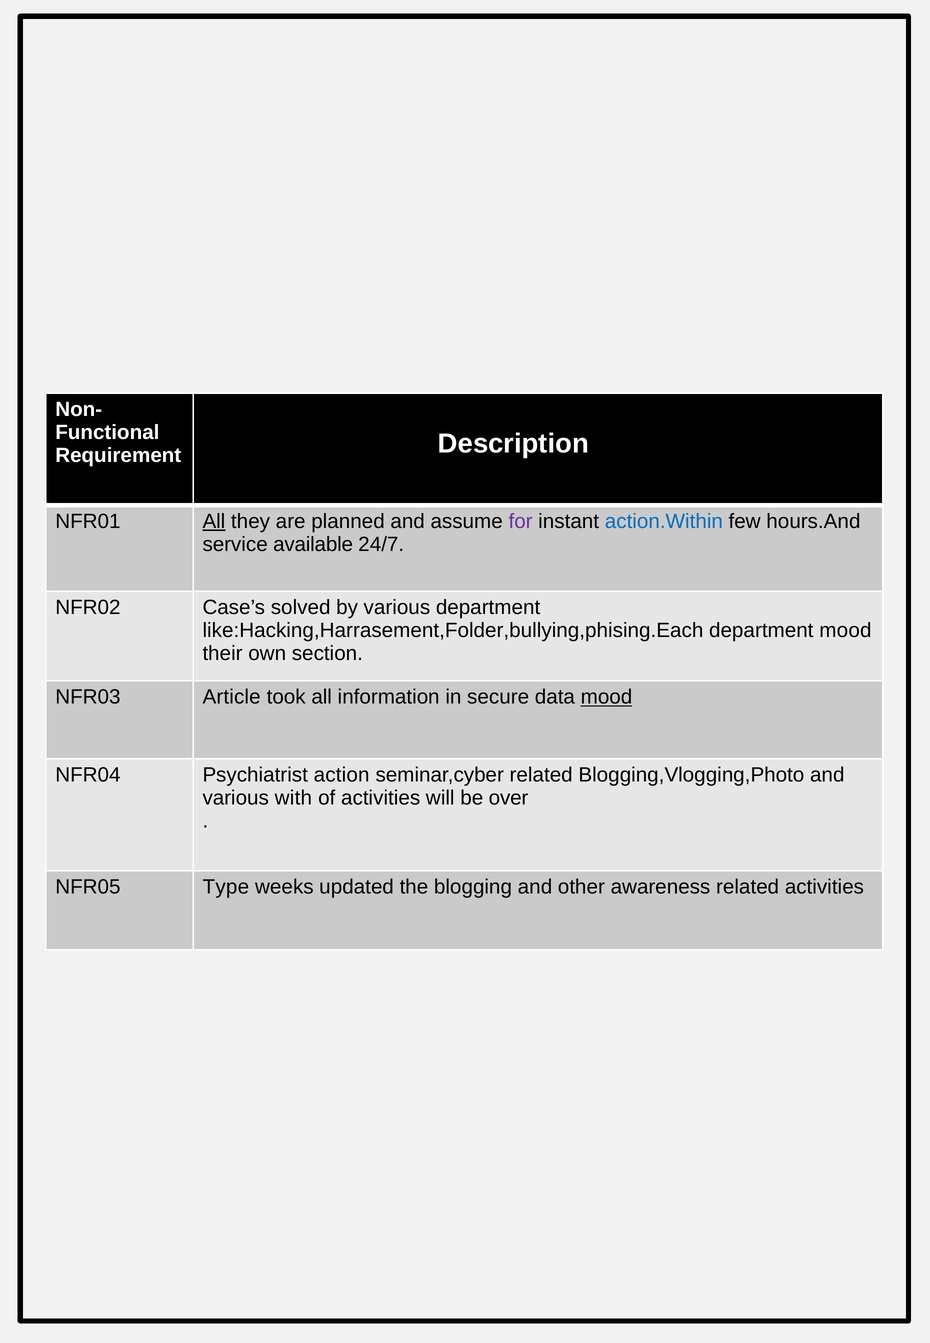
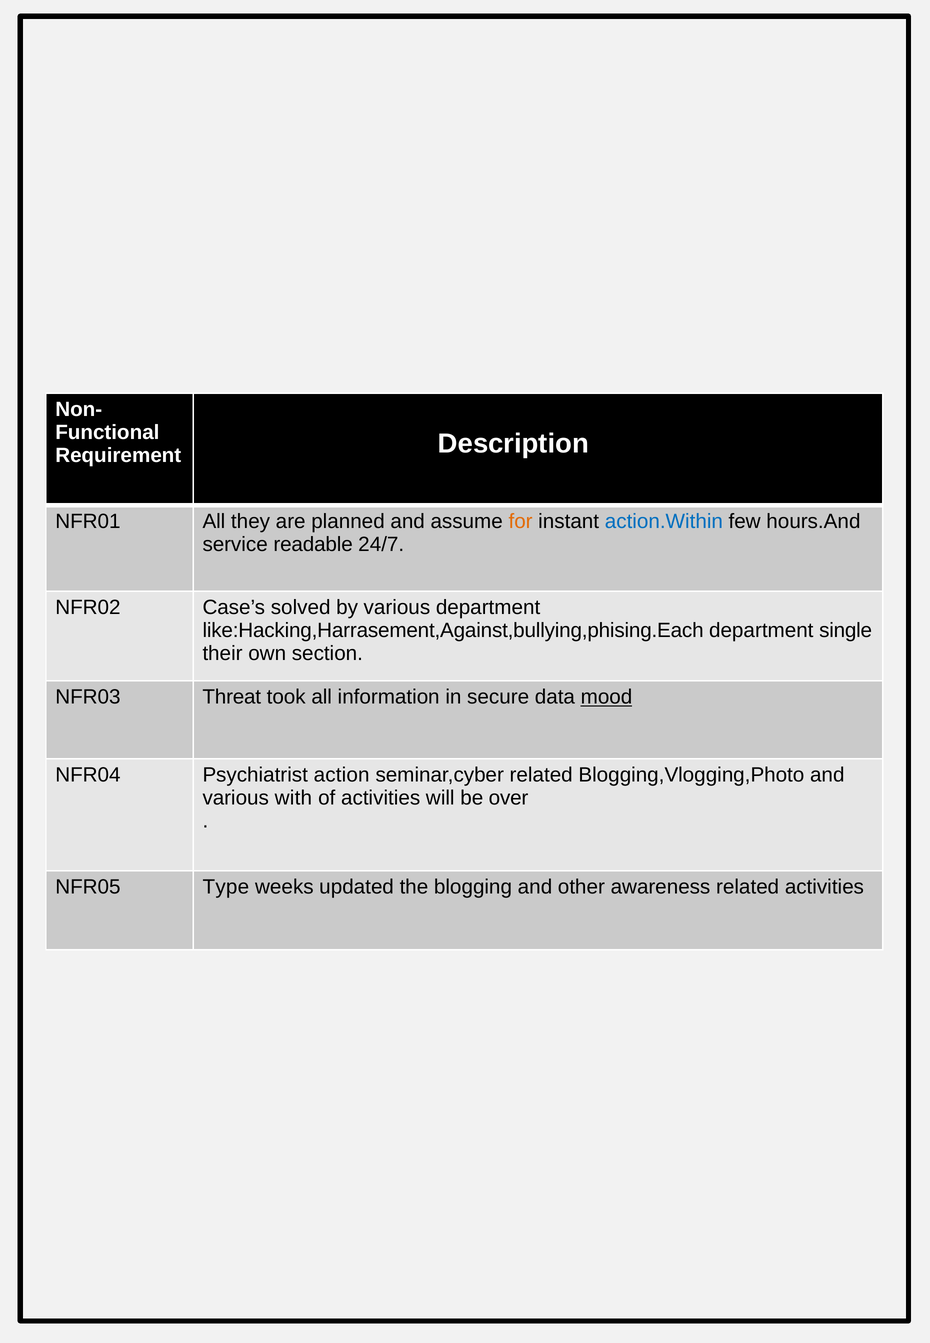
All at (214, 521) underline: present -> none
for colour: purple -> orange
available: available -> readable
like:Hacking,Harrasement,Folder,bullying,phising.Each: like:Hacking,Harrasement,Folder,bullying,phising.Each -> like:Hacking,Harrasement,Against,bullying,phising.Each
department mood: mood -> single
Article: Article -> Threat
